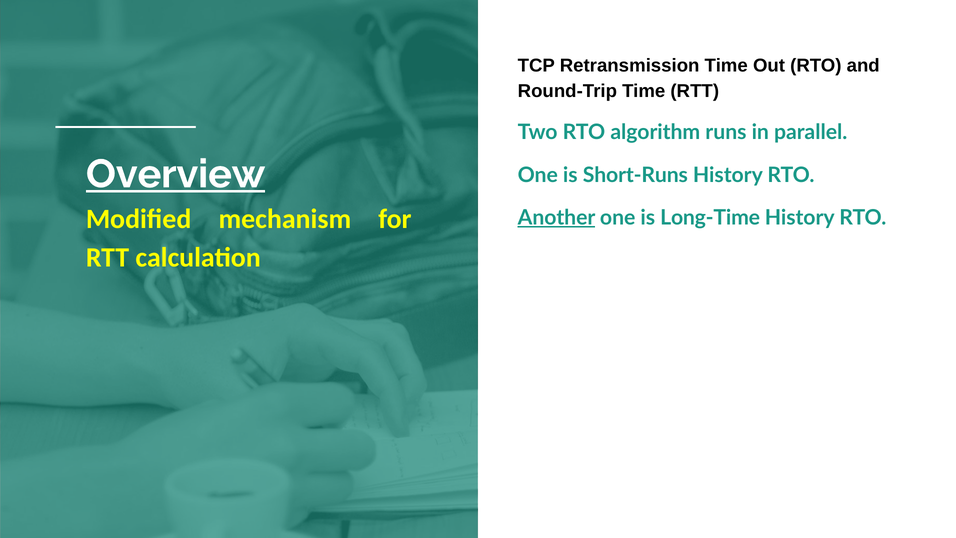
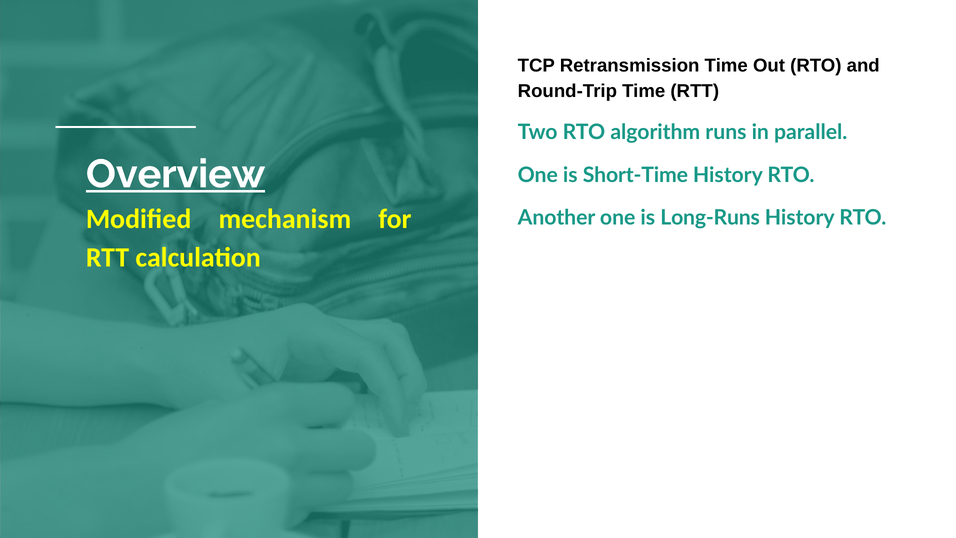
Short-Runs: Short-Runs -> Short-Time
Another underline: present -> none
Long-Time: Long-Time -> Long-Runs
